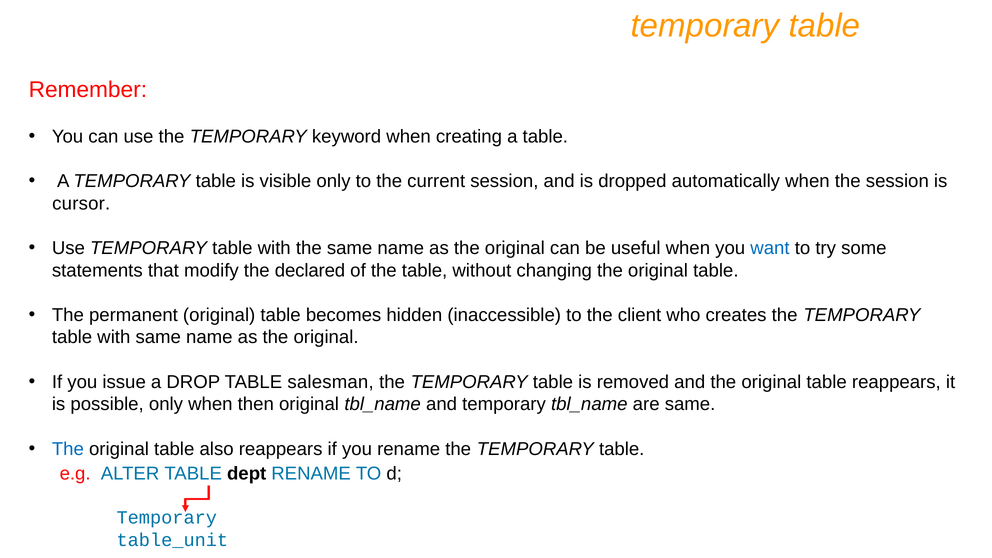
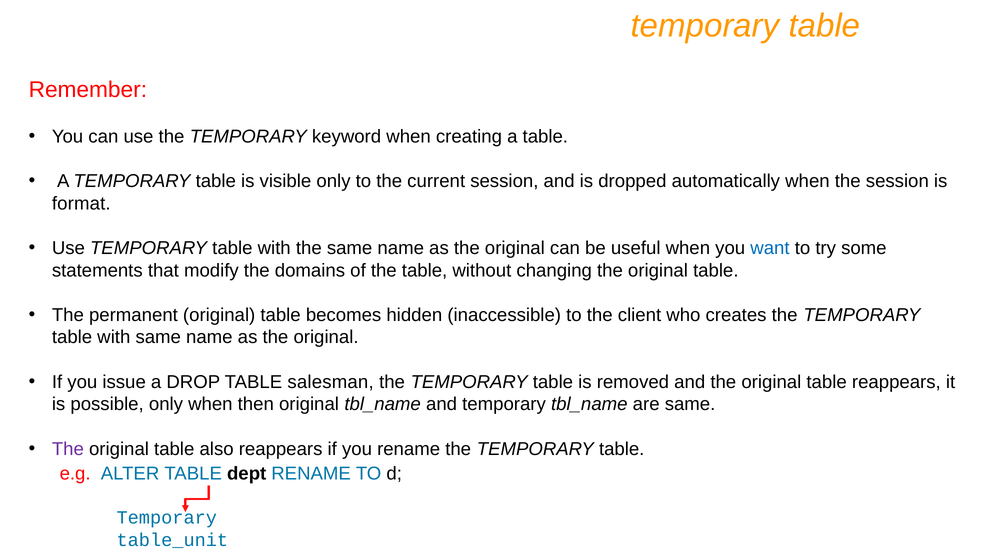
cursor: cursor -> format
declared: declared -> domains
The at (68, 449) colour: blue -> purple
